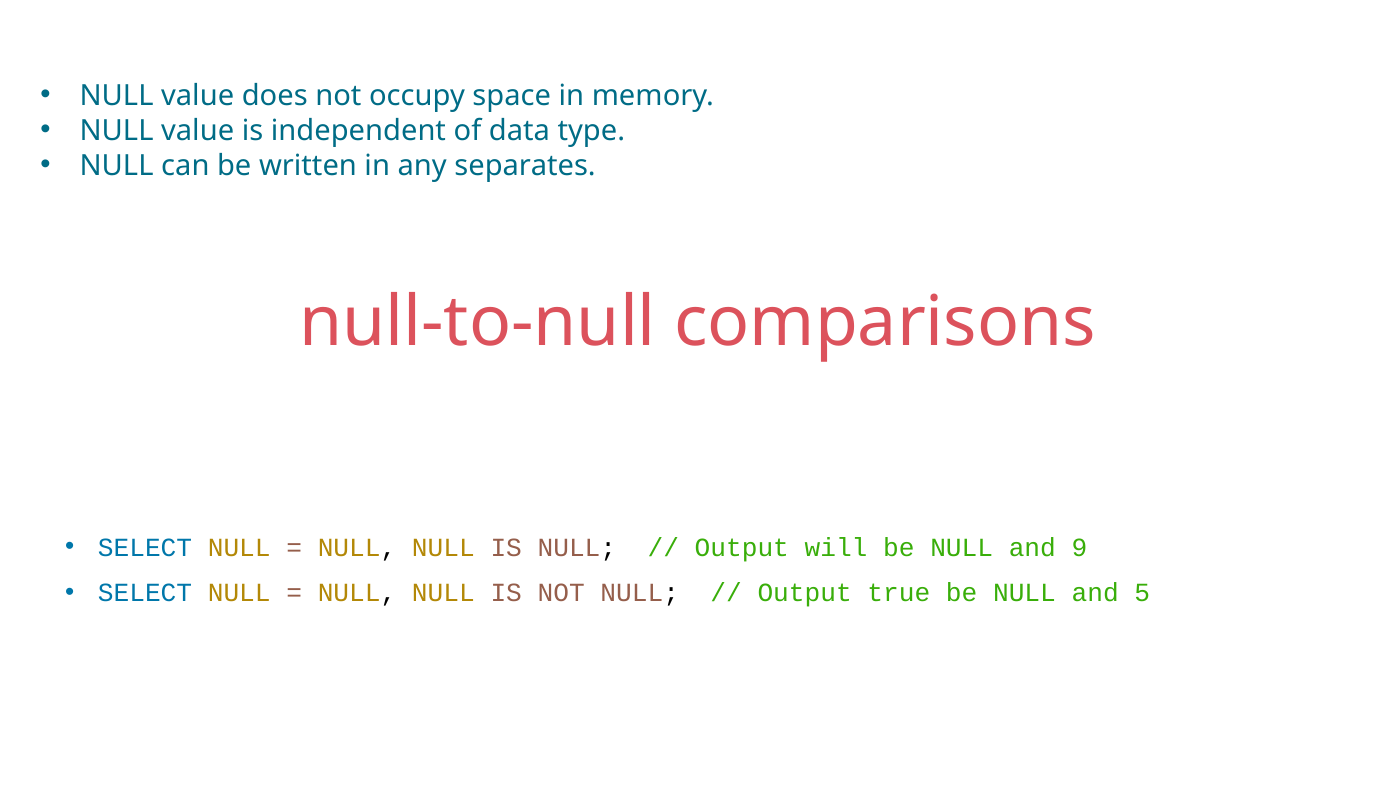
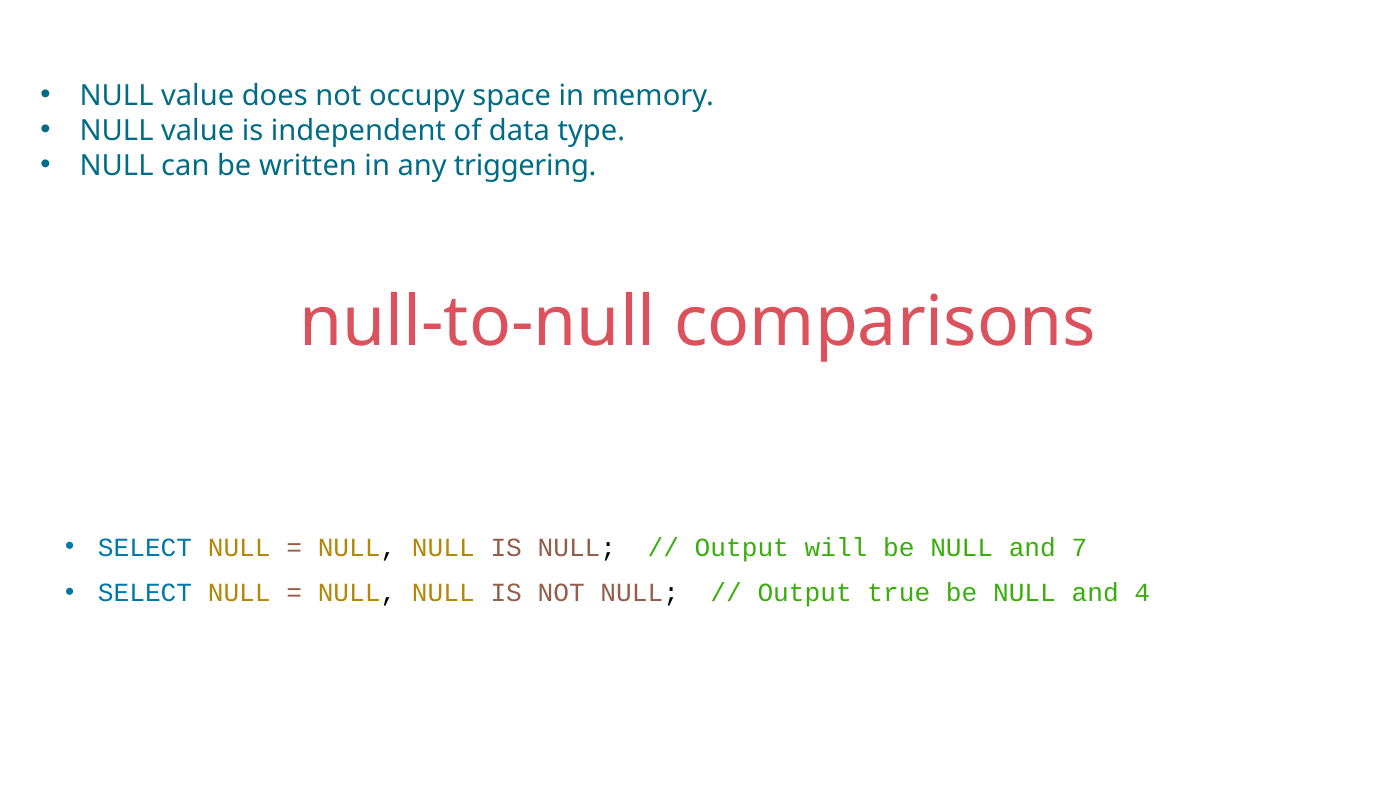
separates: separates -> triggering
9: 9 -> 7
5: 5 -> 4
